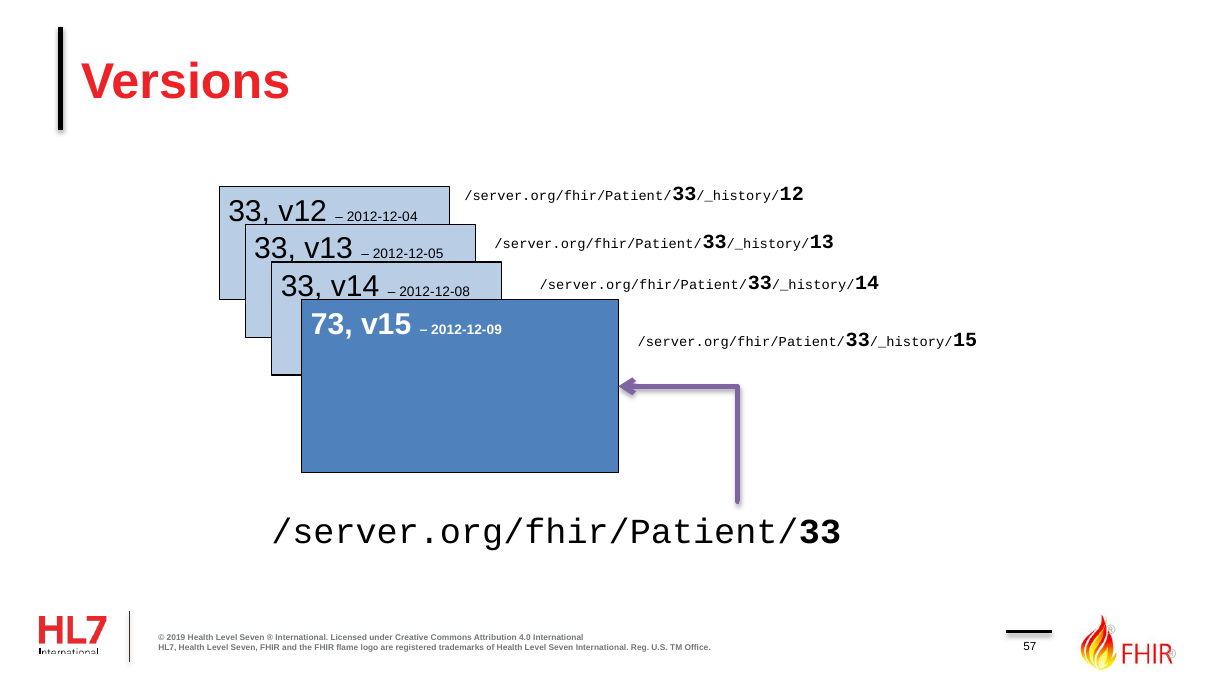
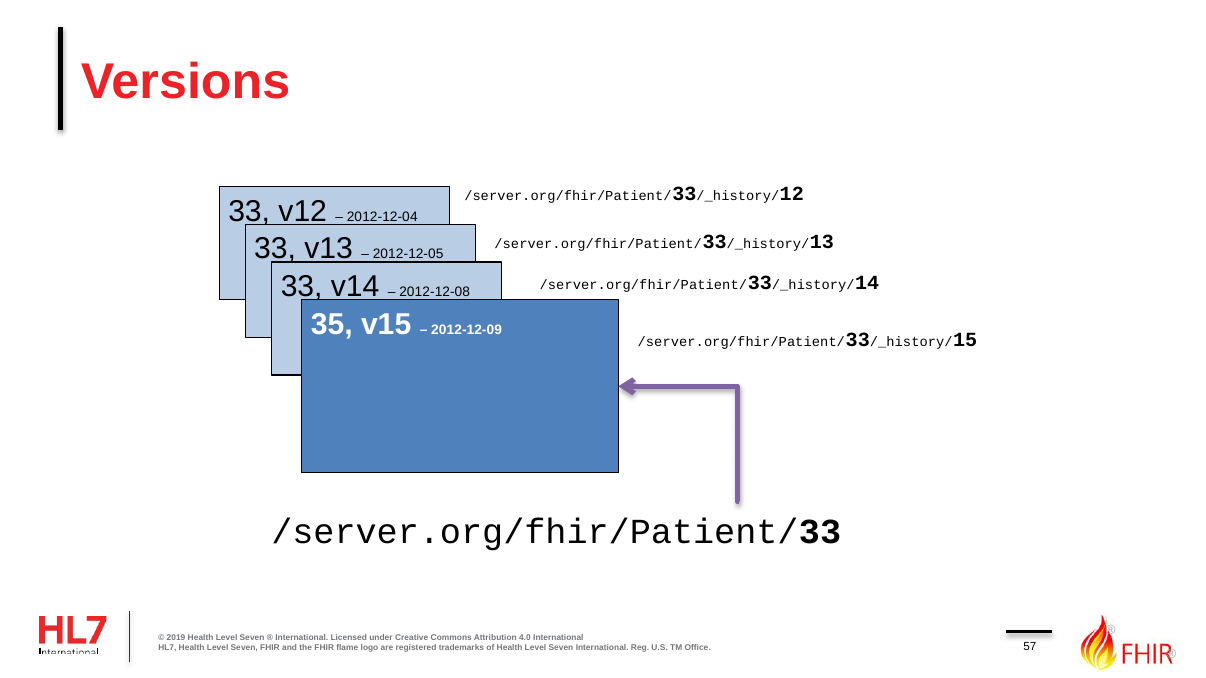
73: 73 -> 35
